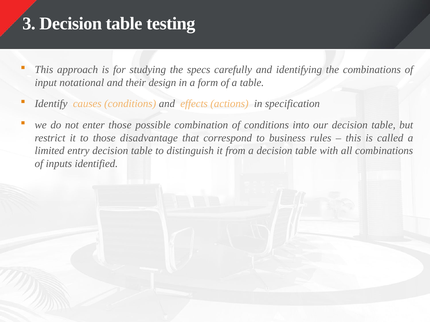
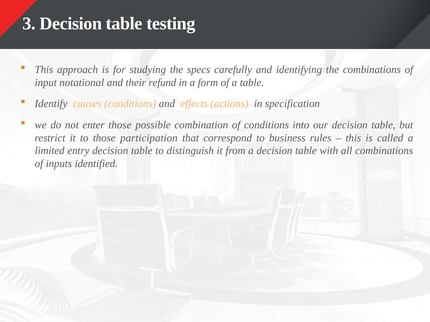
design: design -> refund
disadvantage: disadvantage -> participation
